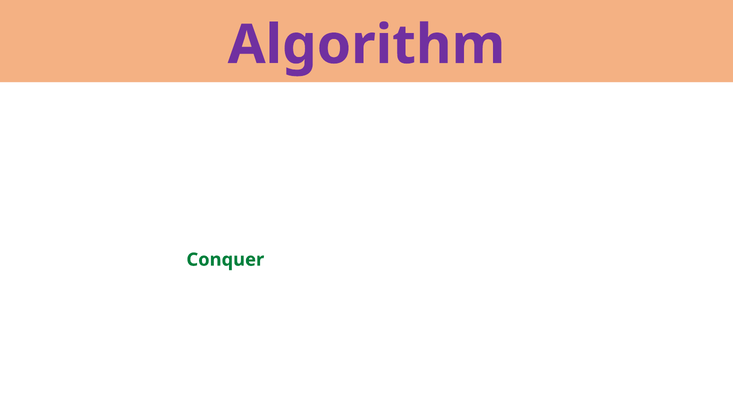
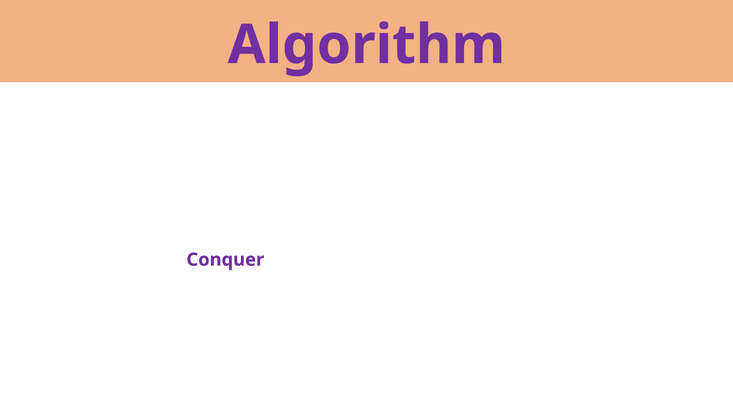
Conquer colour: green -> purple
